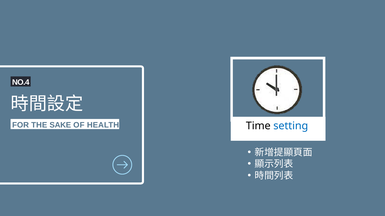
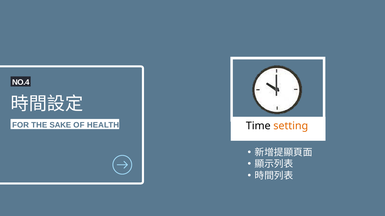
setting colour: blue -> orange
